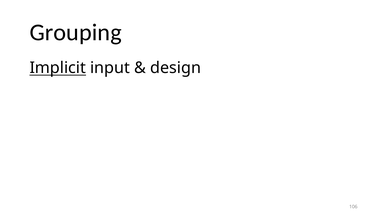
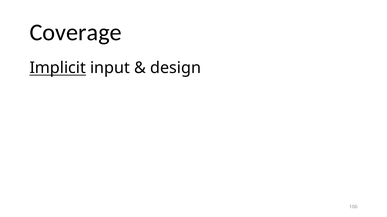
Grouping: Grouping -> Coverage
